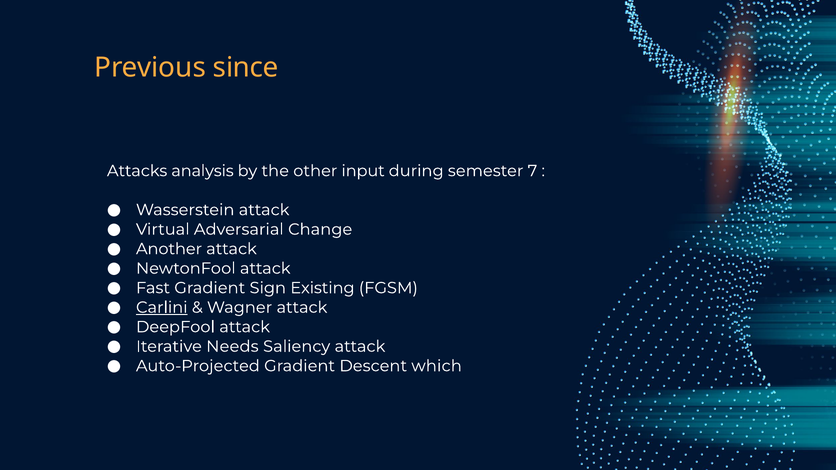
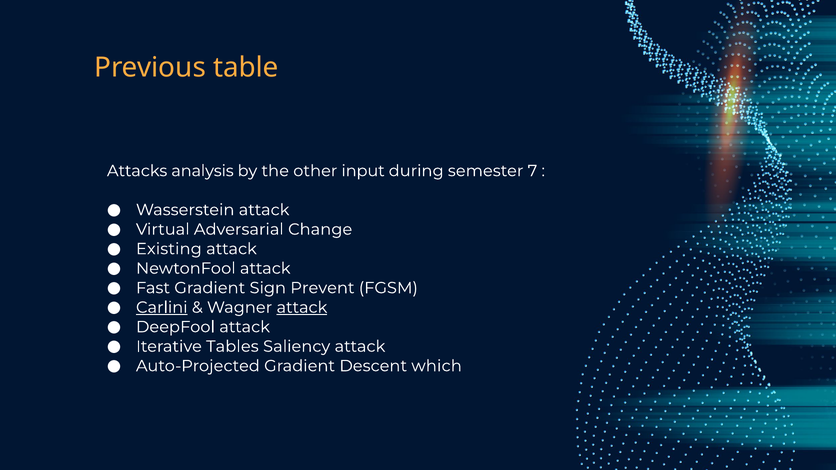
since: since -> table
Another: Another -> Existing
Existing: Existing -> Prevent
attack at (302, 308) underline: none -> present
Needs: Needs -> Tables
